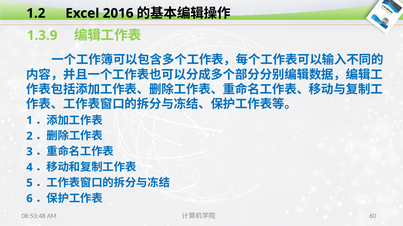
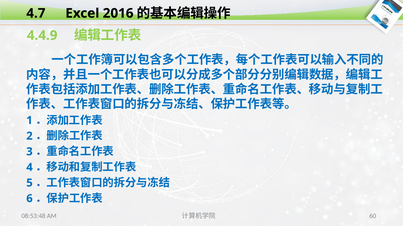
1.2: 1.2 -> 4.7
1.3.9: 1.3.9 -> 4.4.9
